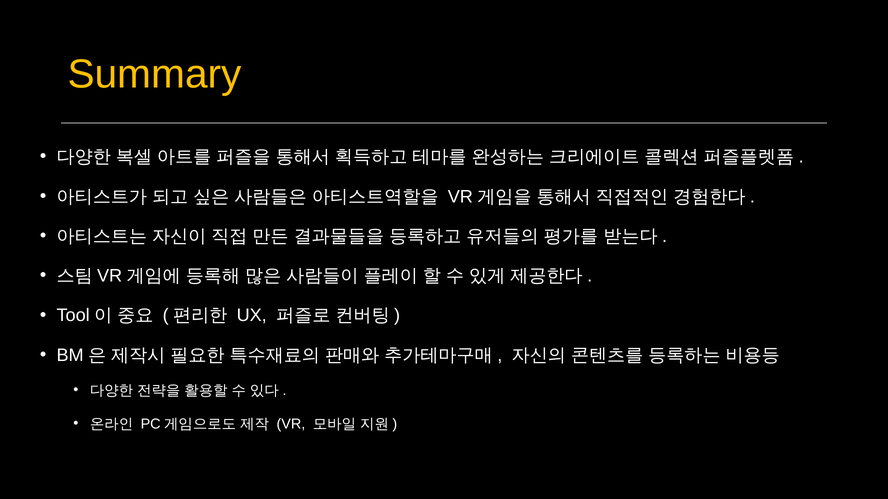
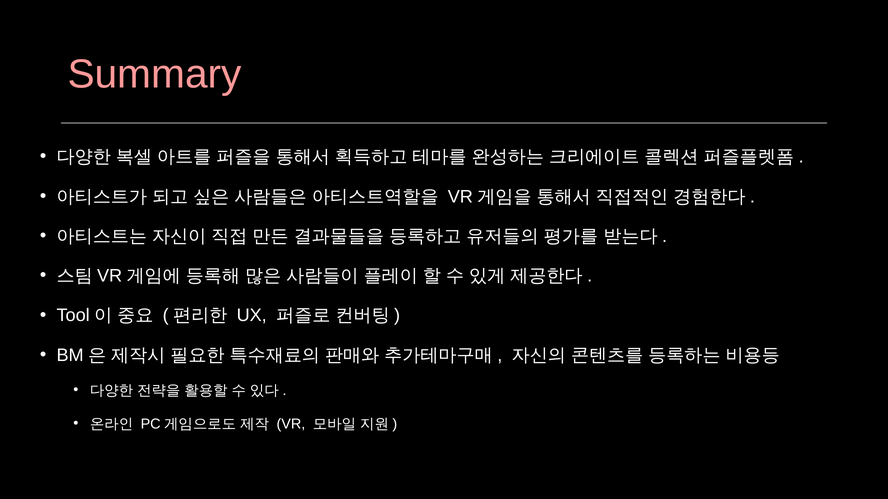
Summary colour: yellow -> pink
